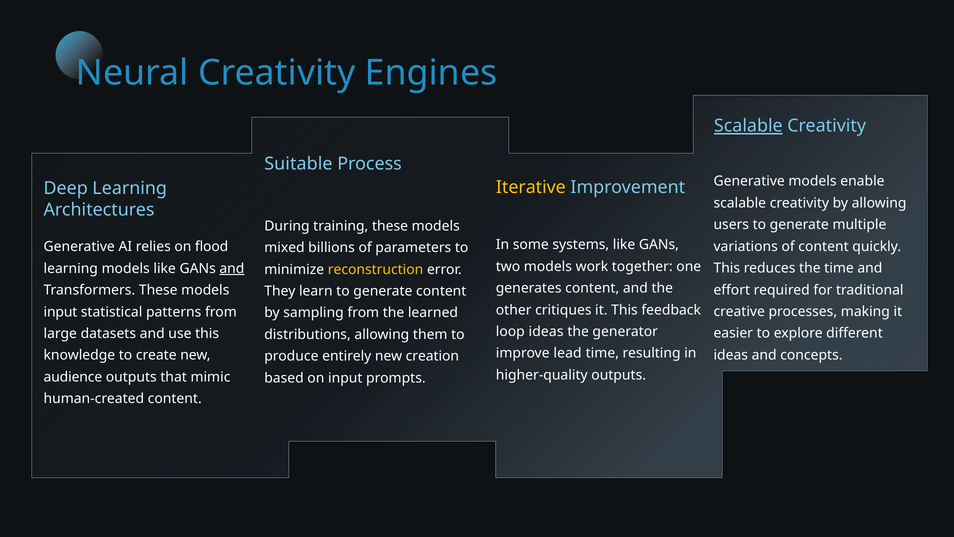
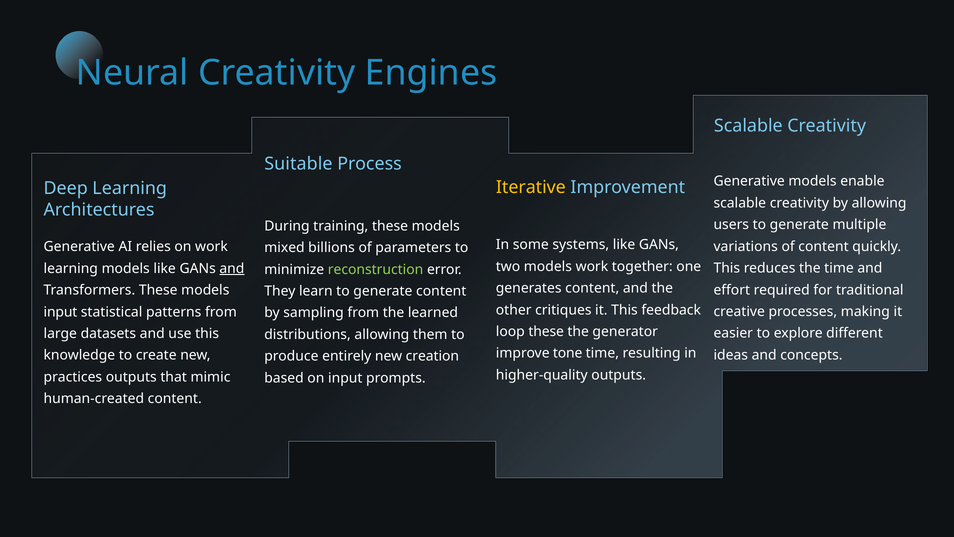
Scalable at (748, 126) underline: present -> none
on flood: flood -> work
reconstruction colour: yellow -> light green
loop ideas: ideas -> these
lead: lead -> tone
audience: audience -> practices
